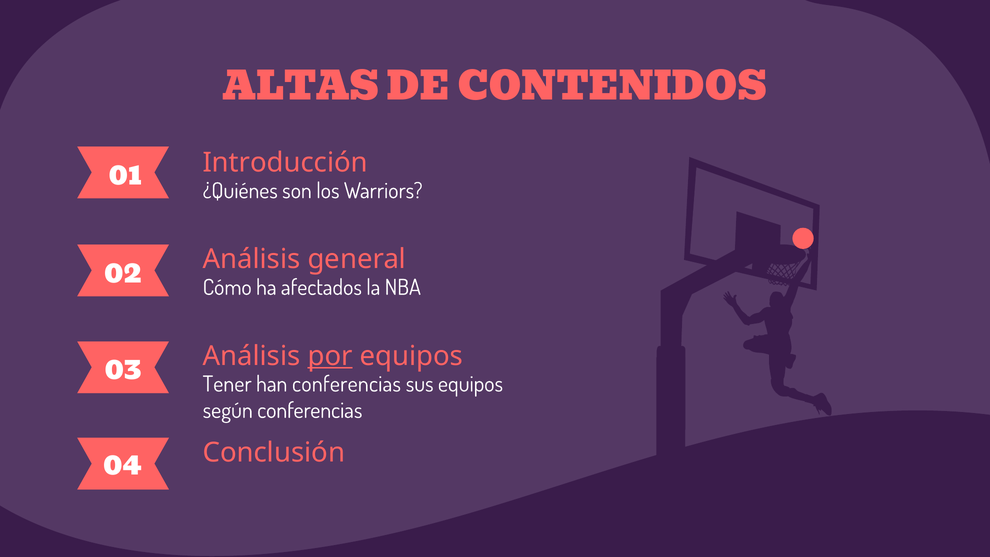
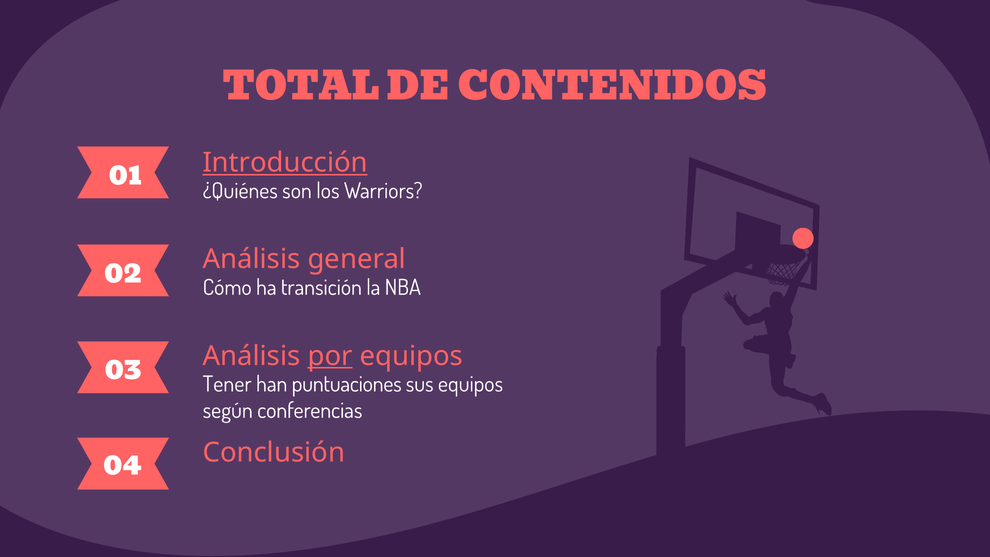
ALTAS: ALTAS -> TOTAL
Introducción underline: none -> present
afectados: afectados -> transición
han conferencias: conferencias -> puntuaciones
